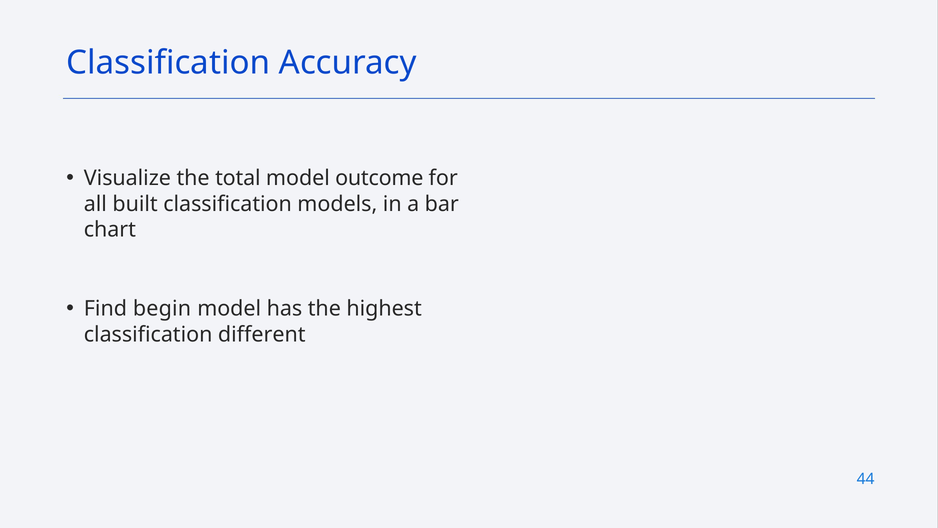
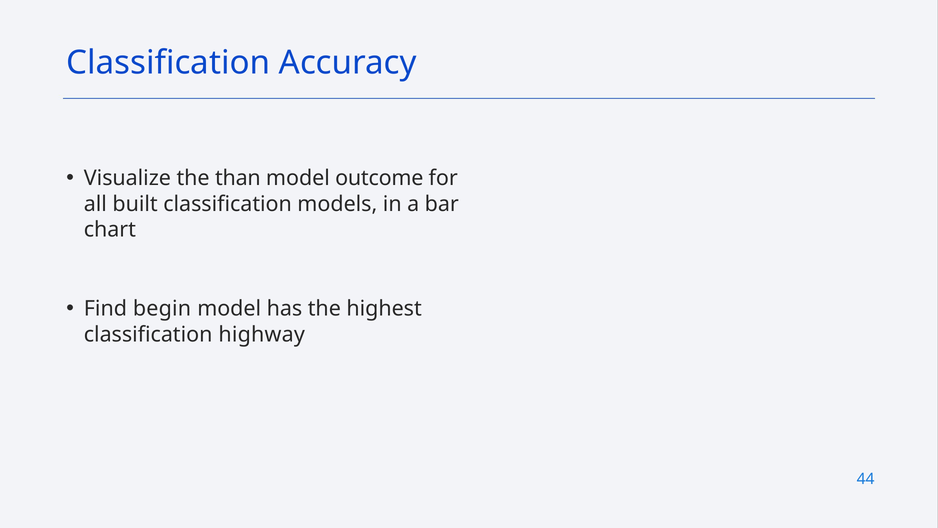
total: total -> than
different: different -> highway
